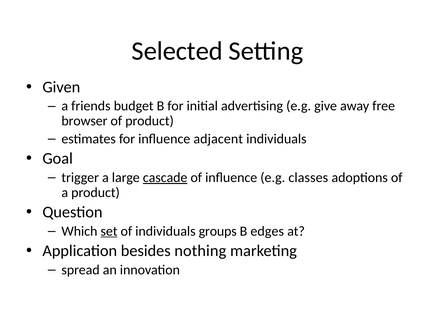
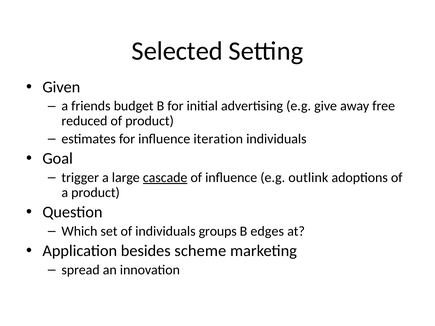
browser: browser -> reduced
adjacent: adjacent -> iteration
classes: classes -> outlink
set underline: present -> none
nothing: nothing -> scheme
